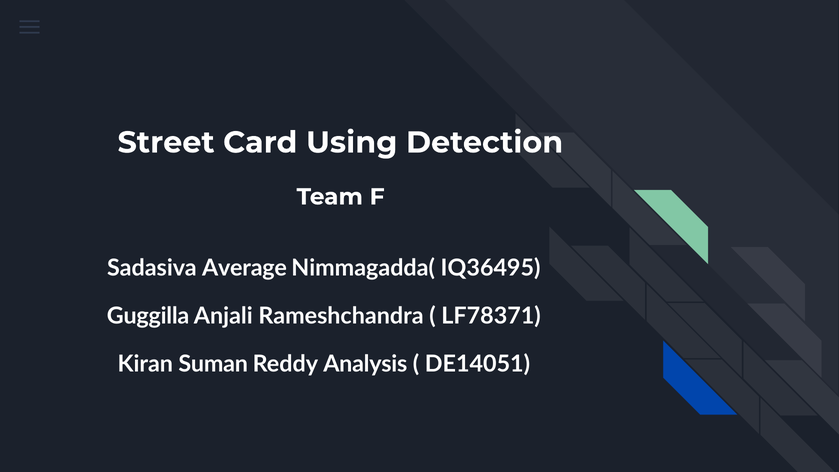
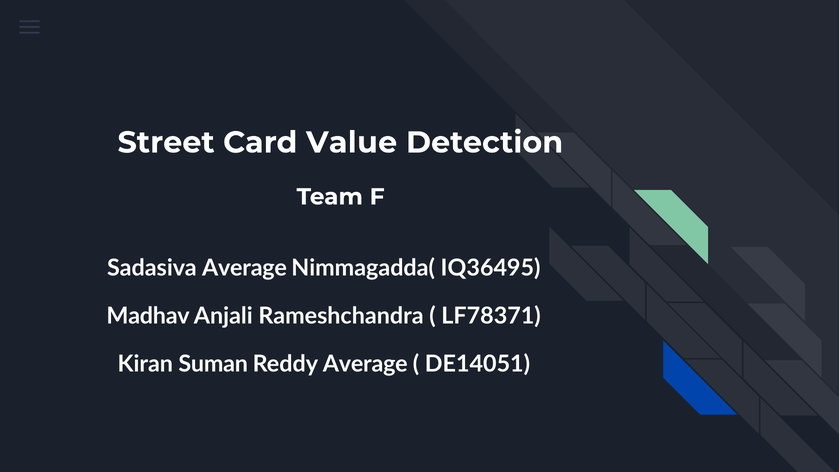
Using: Using -> Value
Guggilla: Guggilla -> Madhav
Reddy Analysis: Analysis -> Average
